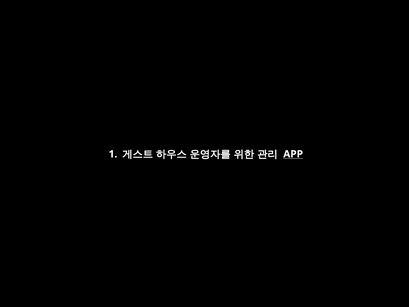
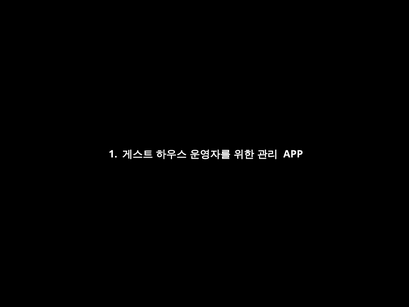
APP underline: present -> none
